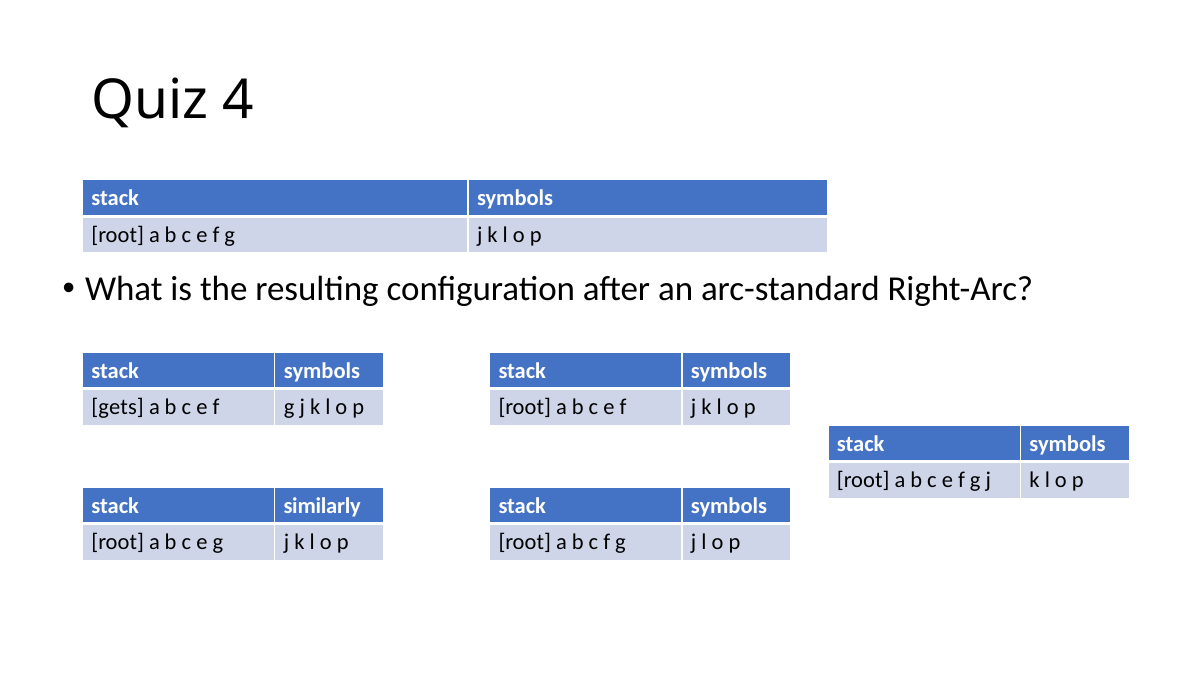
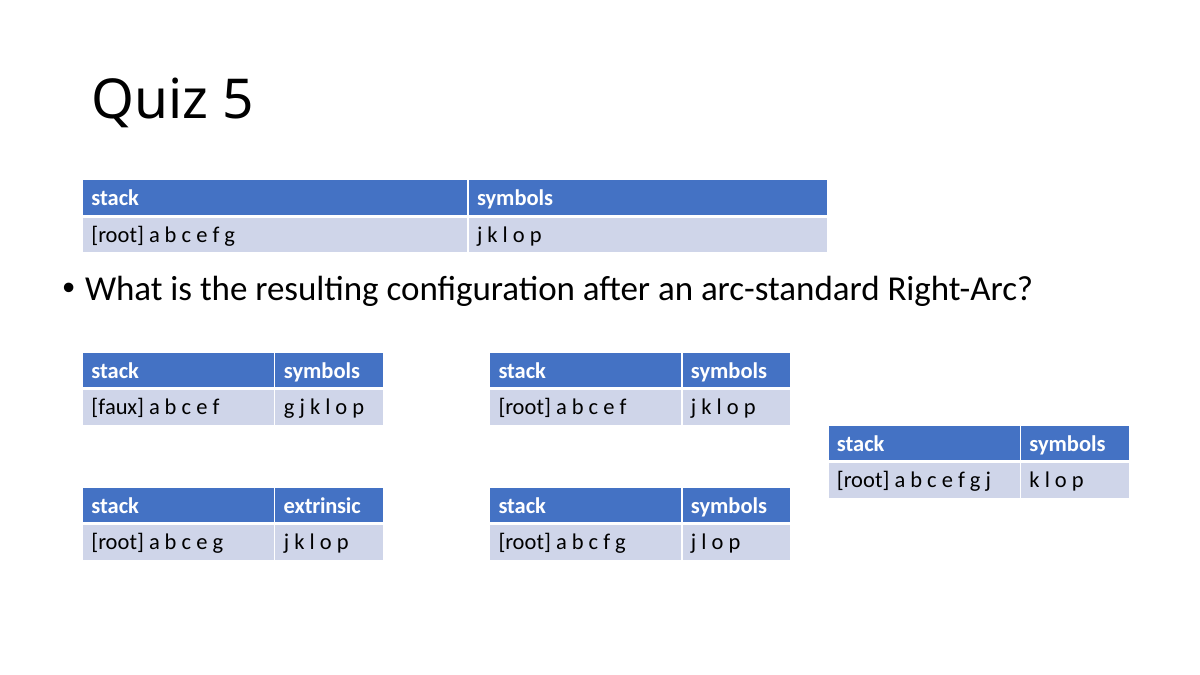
4: 4 -> 5
gets: gets -> faux
similarly: similarly -> extrinsic
